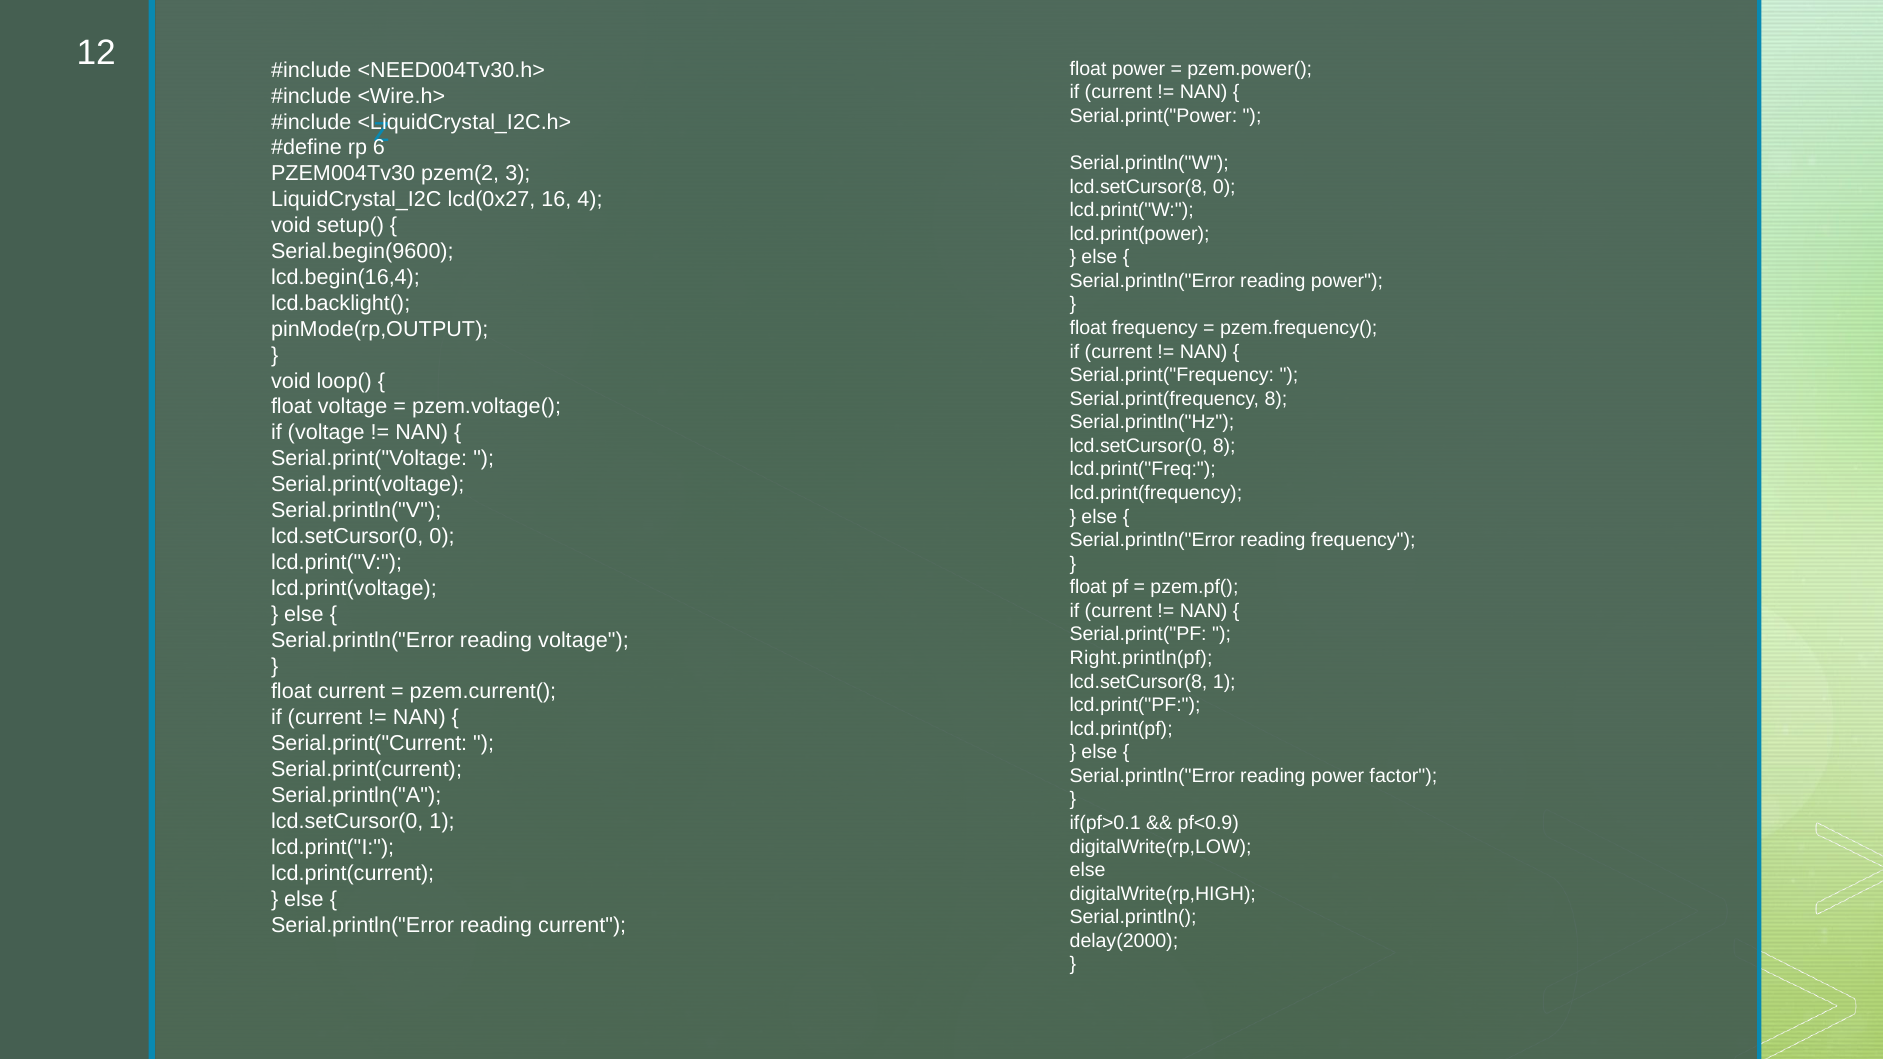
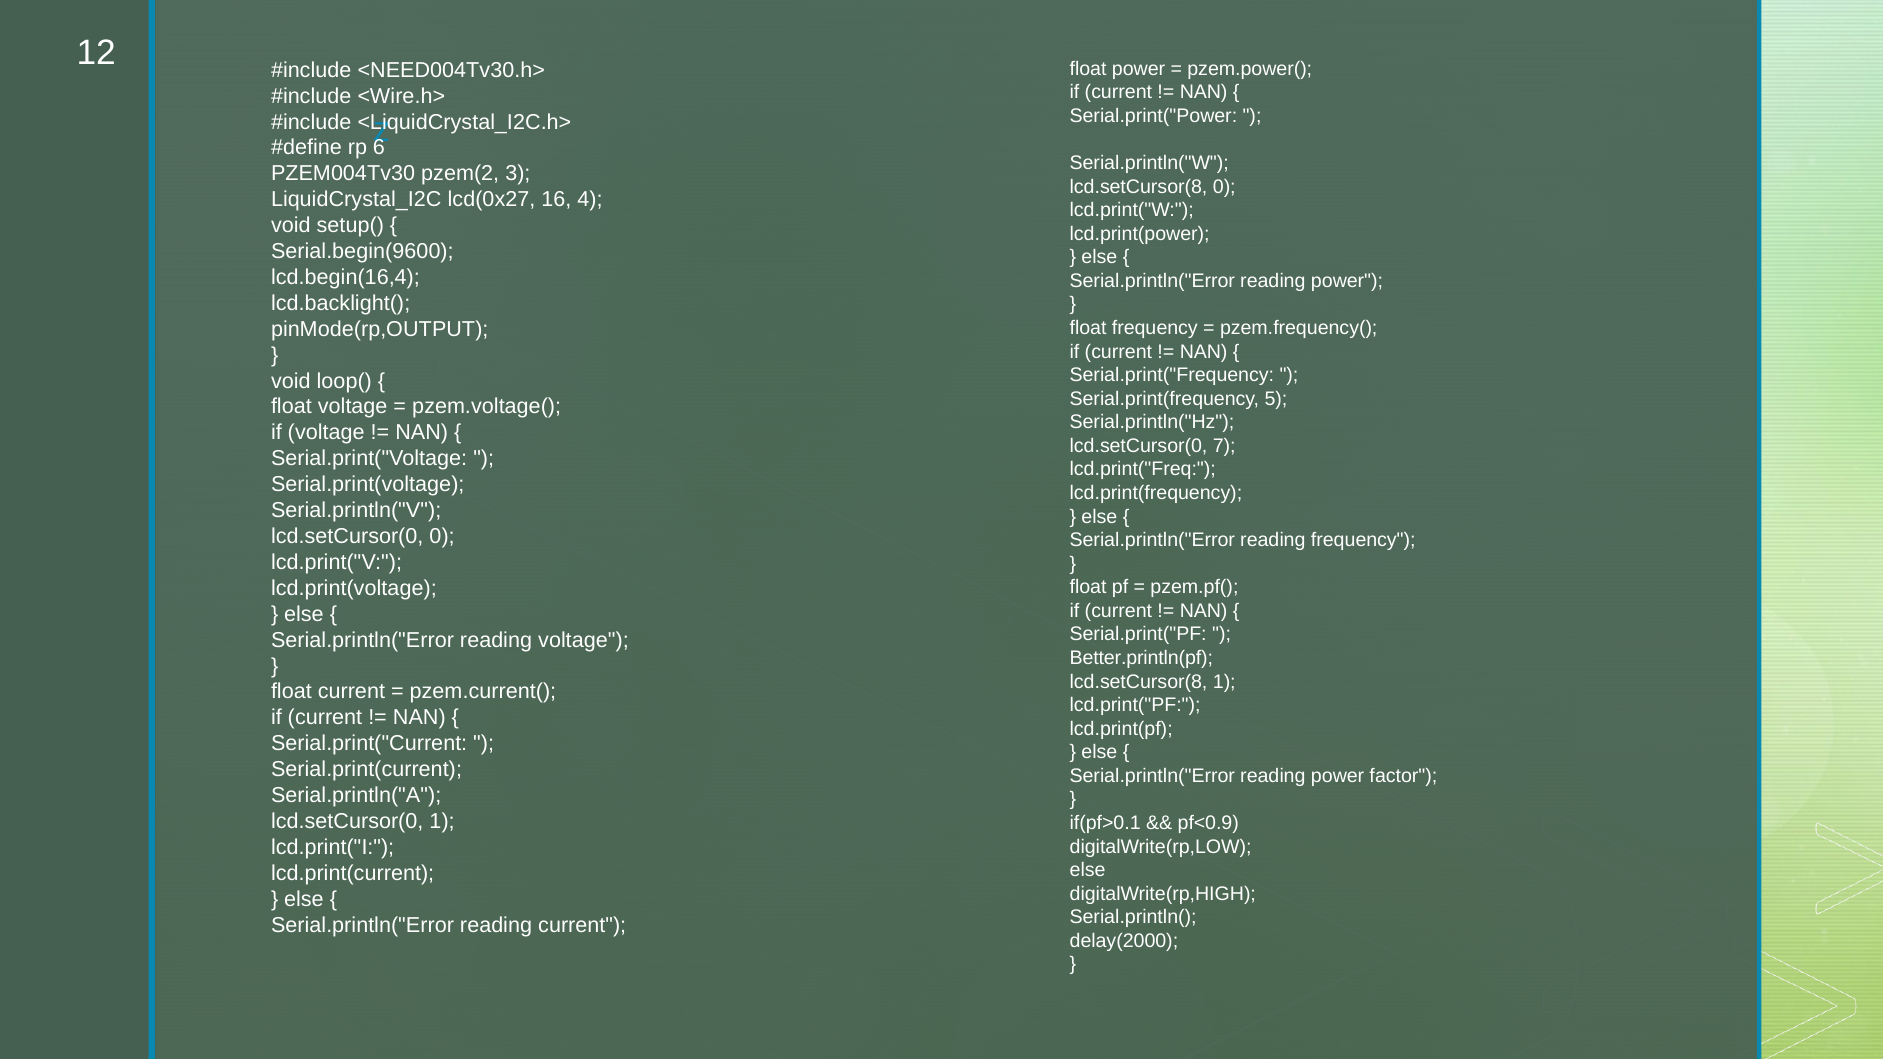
Serial.print(frequency 8: 8 -> 5
lcd.setCursor(0 8: 8 -> 7
Right.println(pf: Right.println(pf -> Better.println(pf
